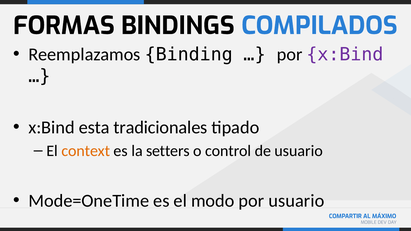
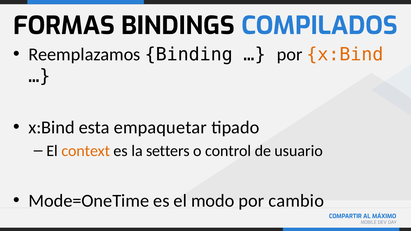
x:Bind at (345, 54) colour: purple -> orange
tradicionales: tradicionales -> empaquetar
por usuario: usuario -> cambio
